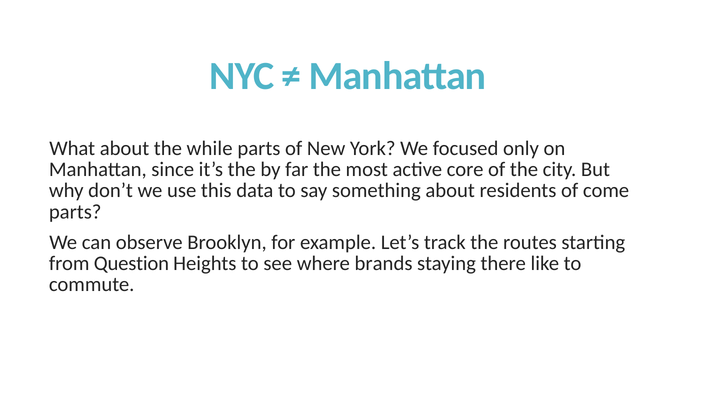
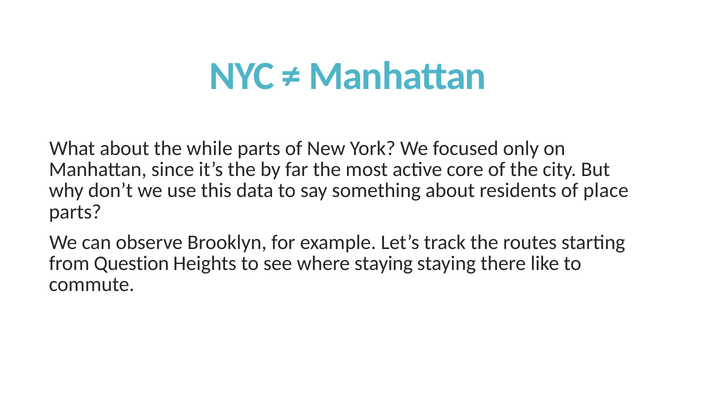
come: come -> place
where brands: brands -> staying
